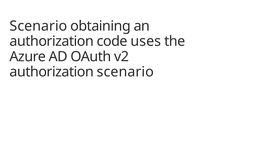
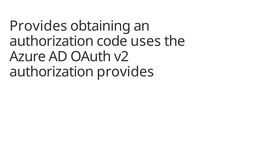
Scenario at (38, 26): Scenario -> Provides
authorization scenario: scenario -> provides
